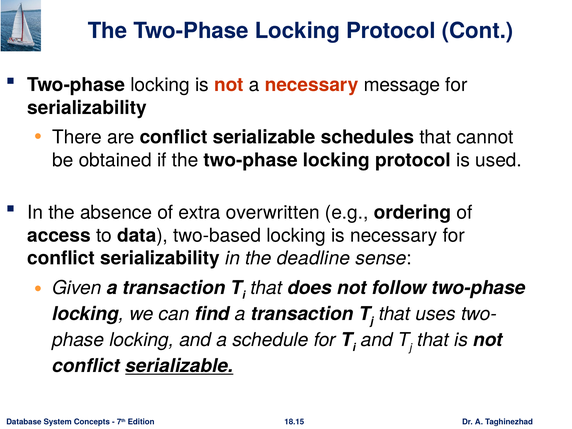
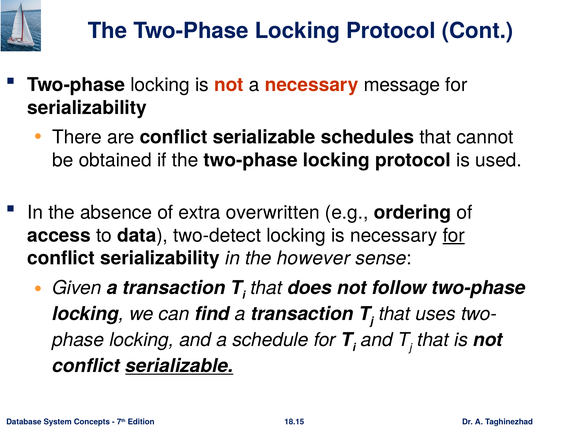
two-based: two-based -> two-detect
for at (454, 235) underline: none -> present
deadline: deadline -> however
